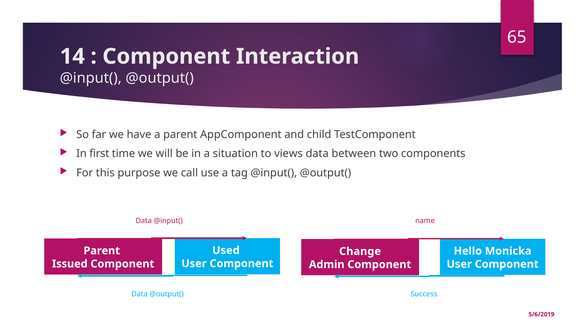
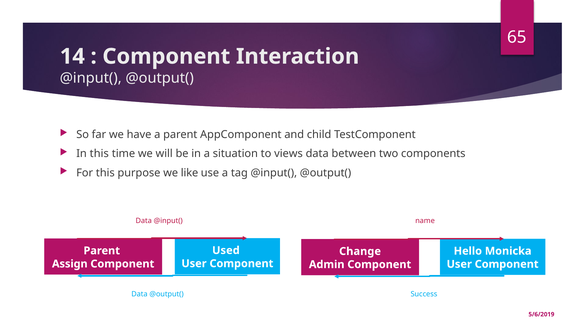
In first: first -> this
call: call -> like
Issued: Issued -> Assign
